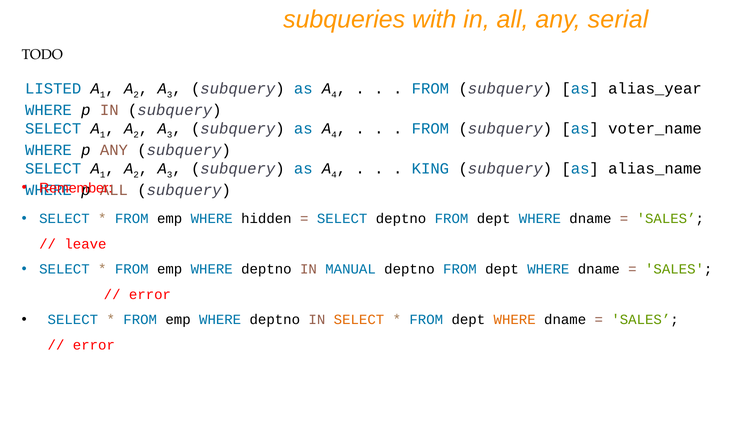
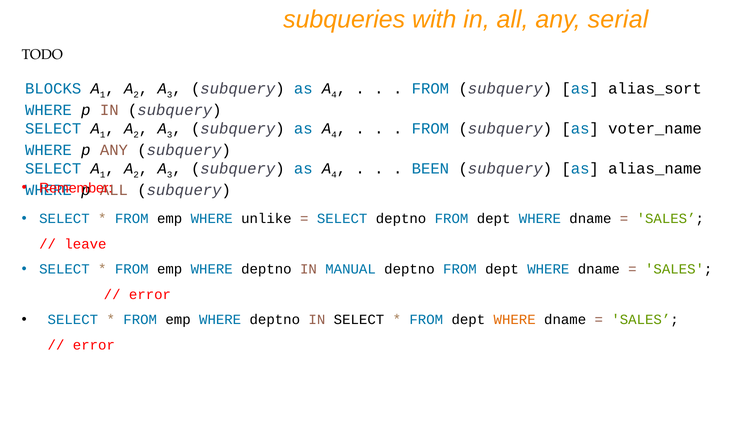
LISTED: LISTED -> BLOCKS
alias_year: alias_year -> alias_sort
KING: KING -> BEEN
hidden: hidden -> unlike
SELECT at (359, 320) colour: orange -> black
